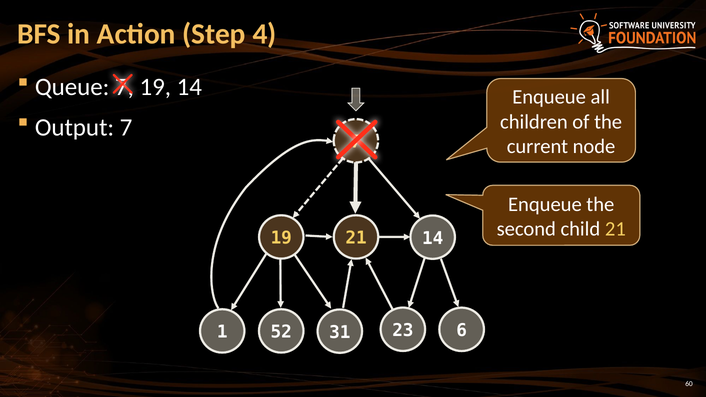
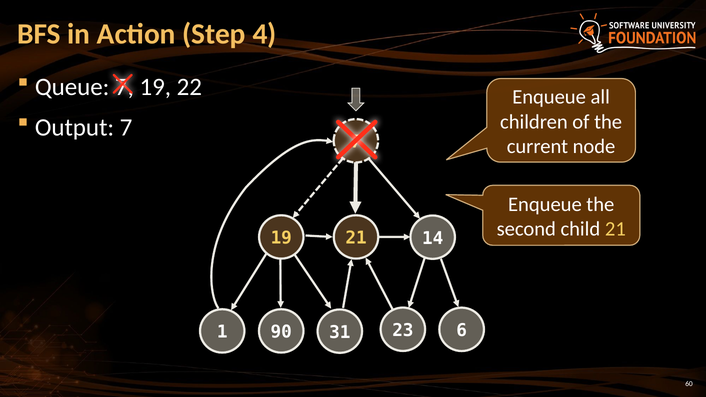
19 14: 14 -> 22
52: 52 -> 90
